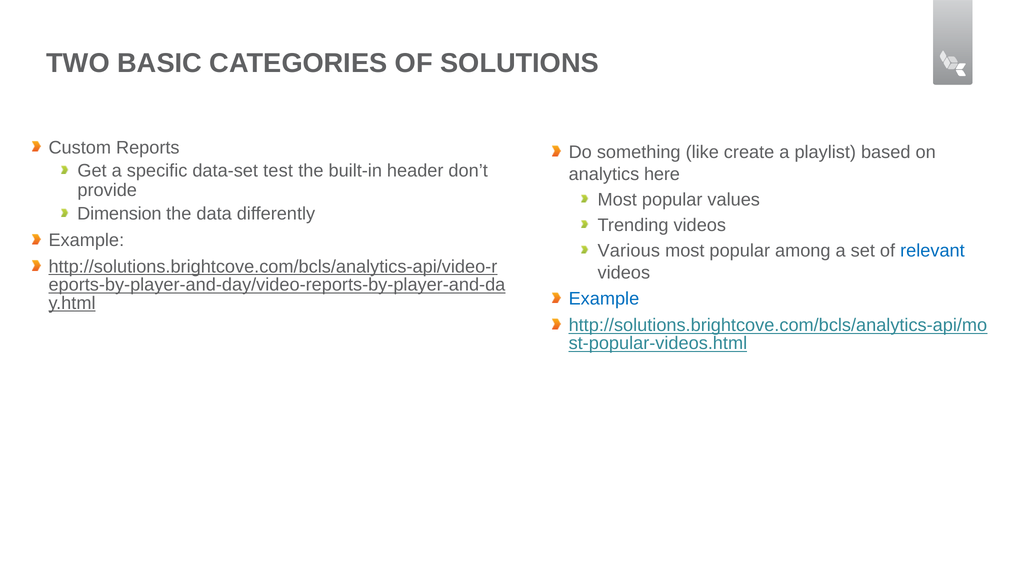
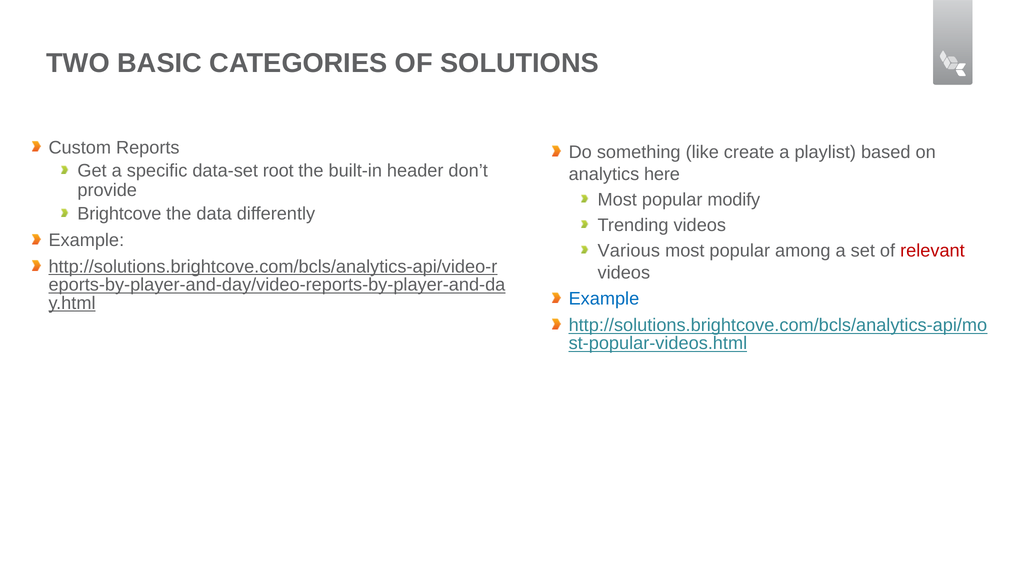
test: test -> root
values: values -> modify
Dimension: Dimension -> Brightcove
relevant colour: blue -> red
